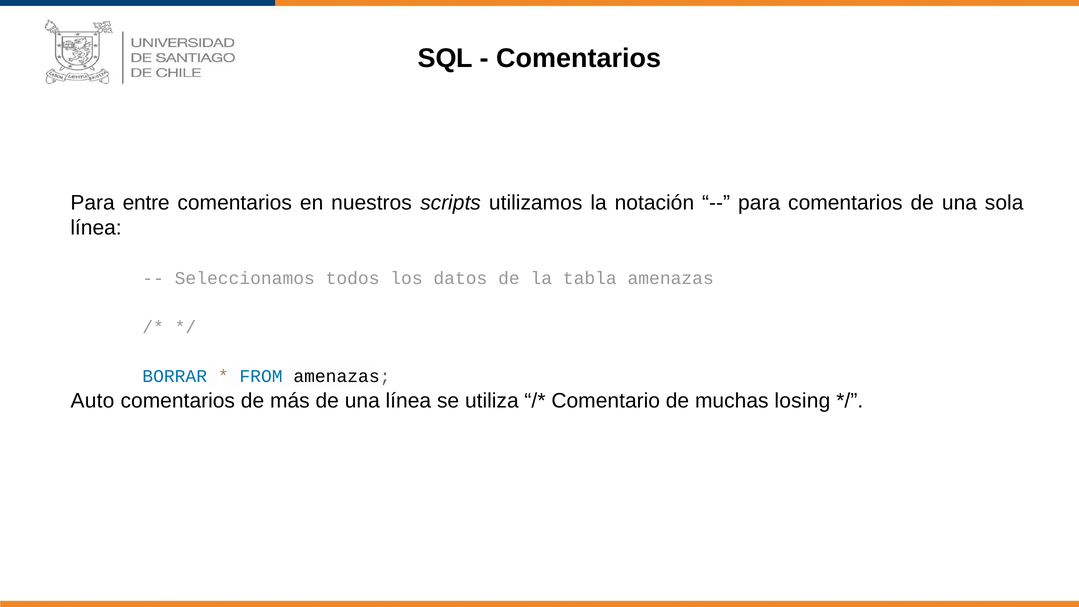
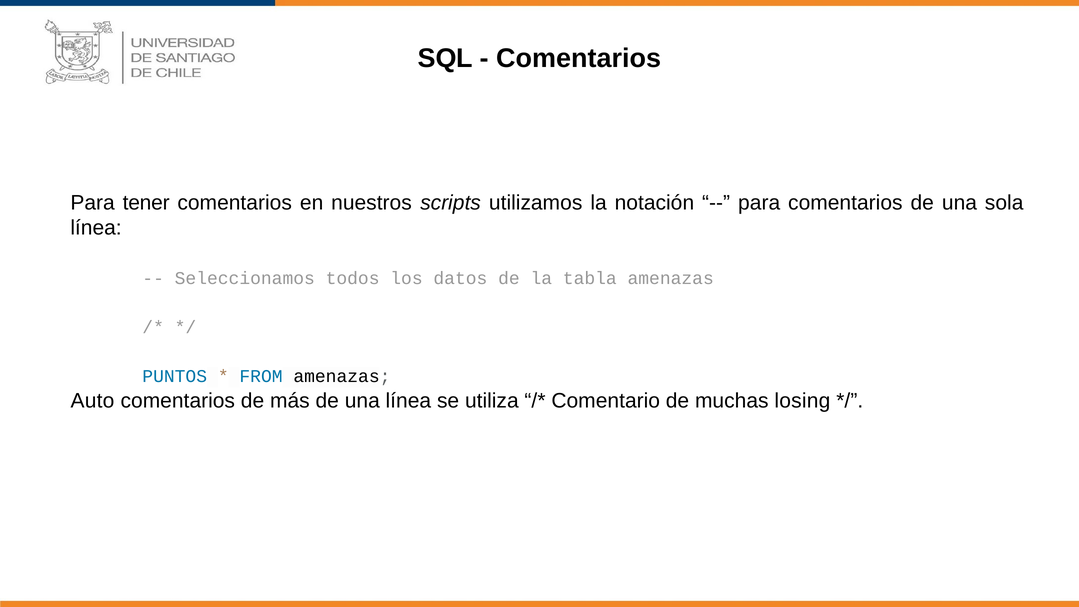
entre: entre -> tener
BORRAR: BORRAR -> PUNTOS
